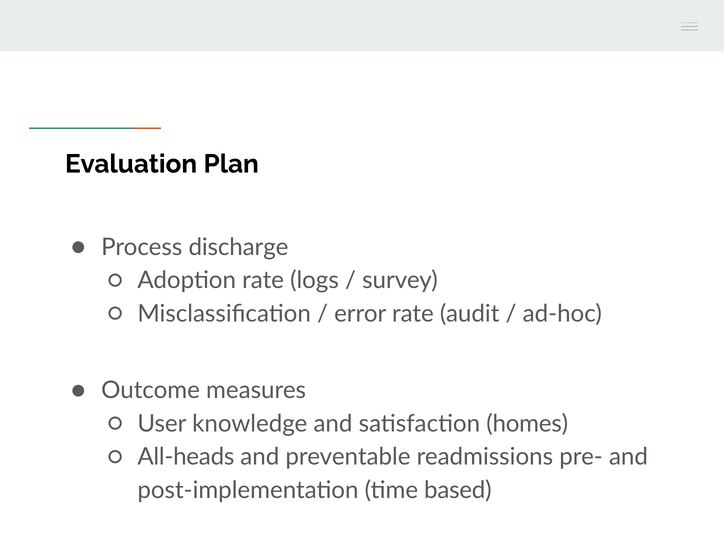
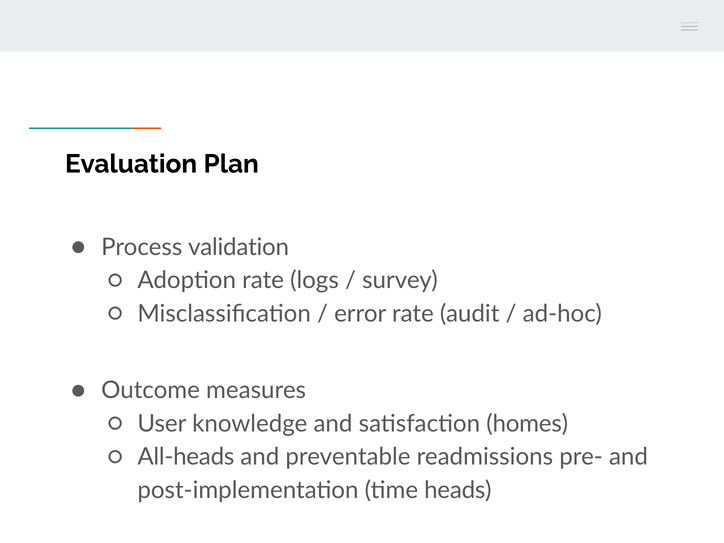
discharge: discharge -> validation
based: based -> heads
